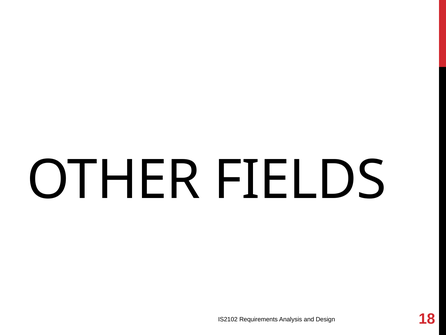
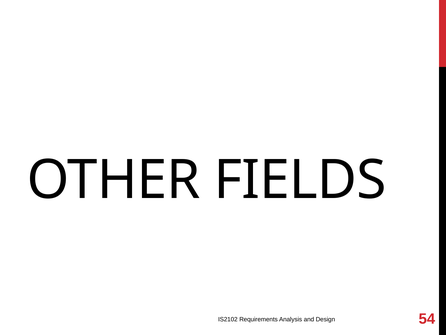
18: 18 -> 54
